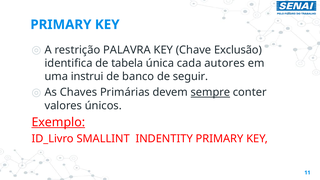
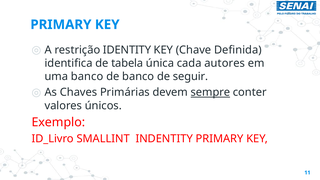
PALAVRA: PALAVRA -> IDENTITY
Exclusão: Exclusão -> Definida
uma instrui: instrui -> banco
Exemplo underline: present -> none
